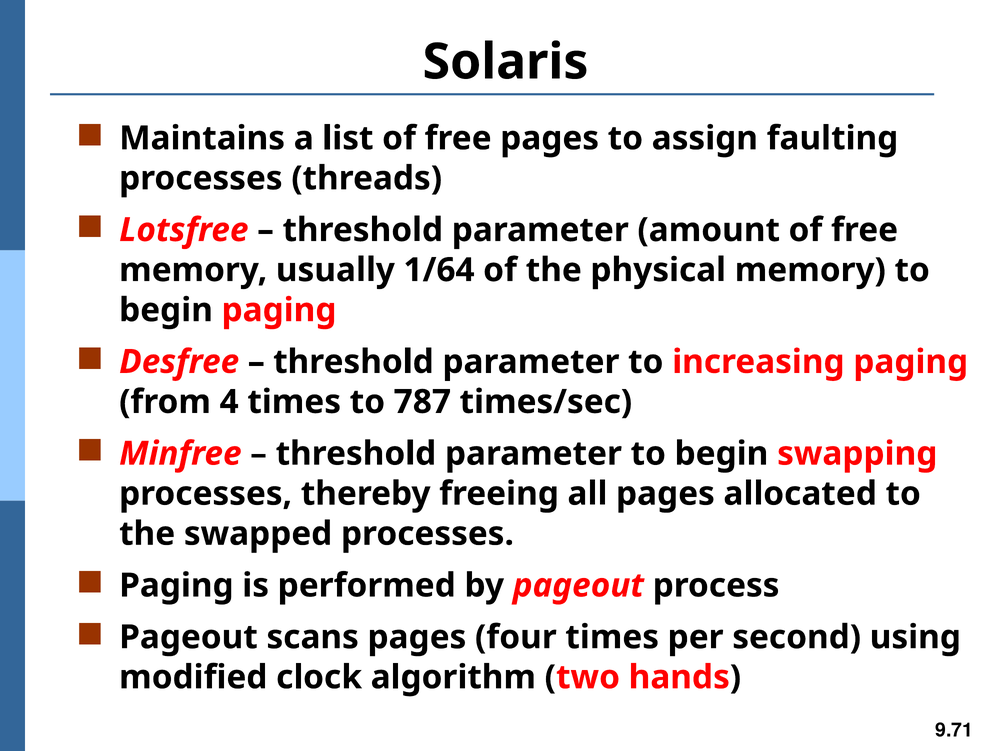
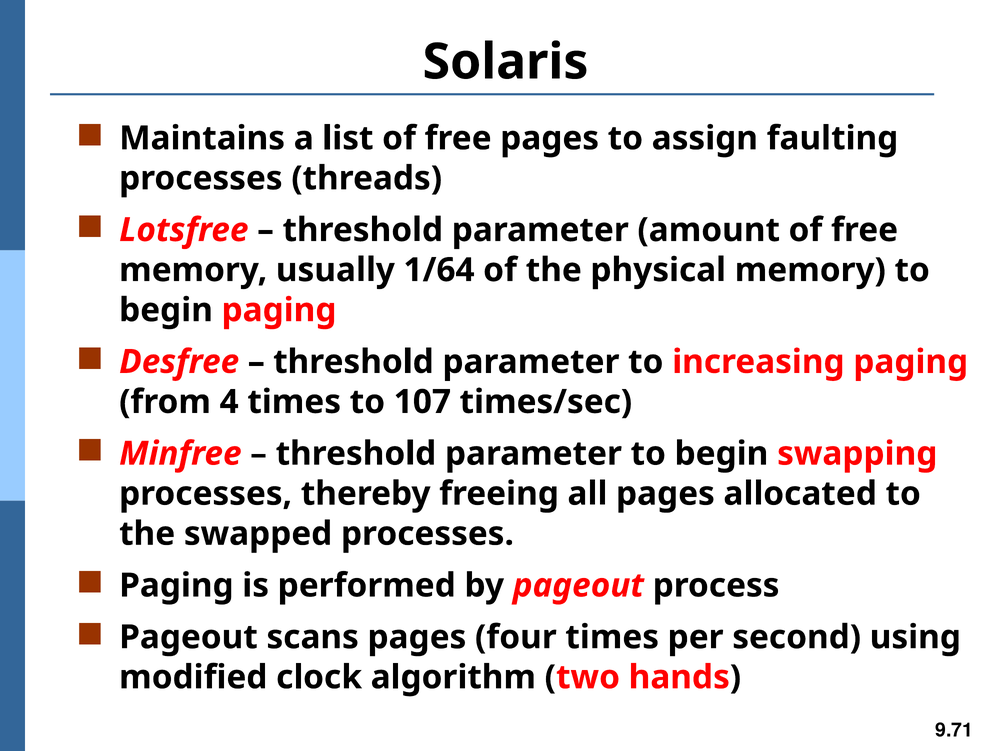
787: 787 -> 107
